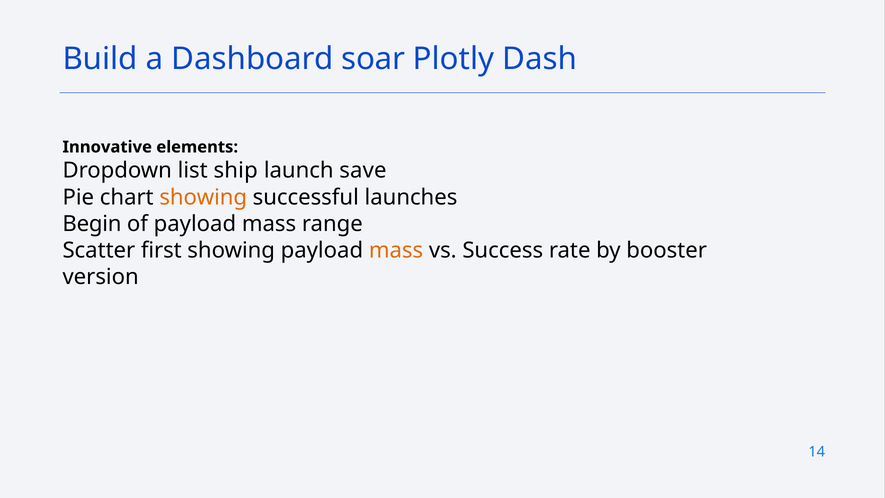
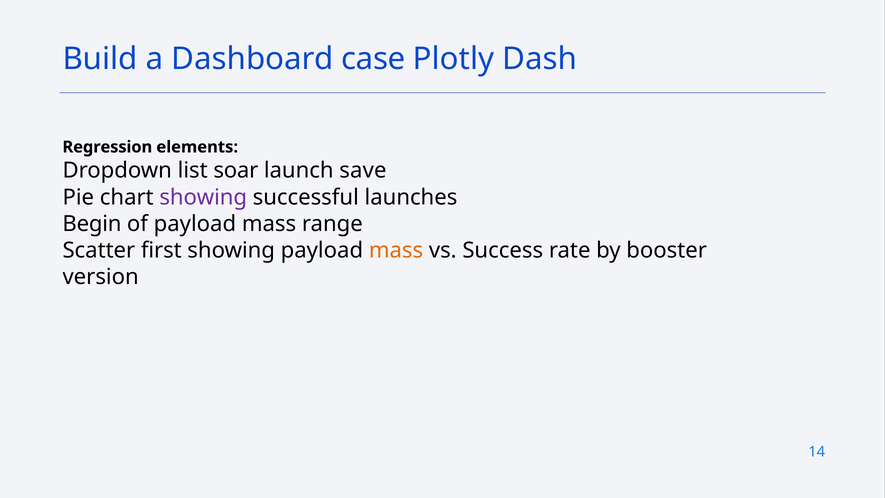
soar: soar -> case
Innovative: Innovative -> Regression
ship: ship -> soar
showing at (203, 197) colour: orange -> purple
